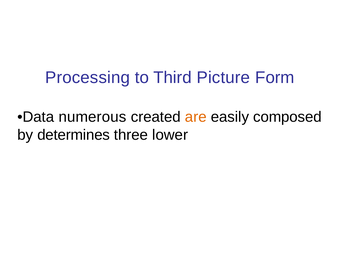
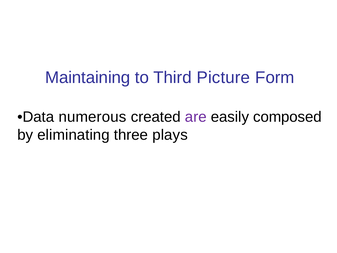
Processing: Processing -> Maintaining
are colour: orange -> purple
determines: determines -> eliminating
lower: lower -> plays
